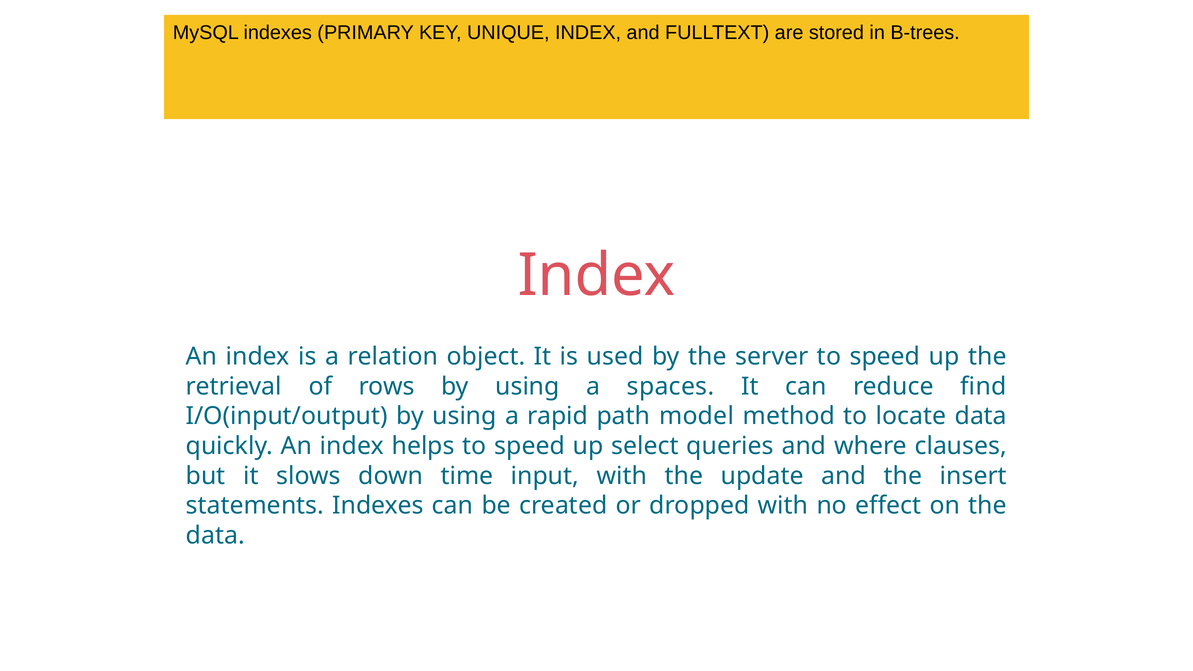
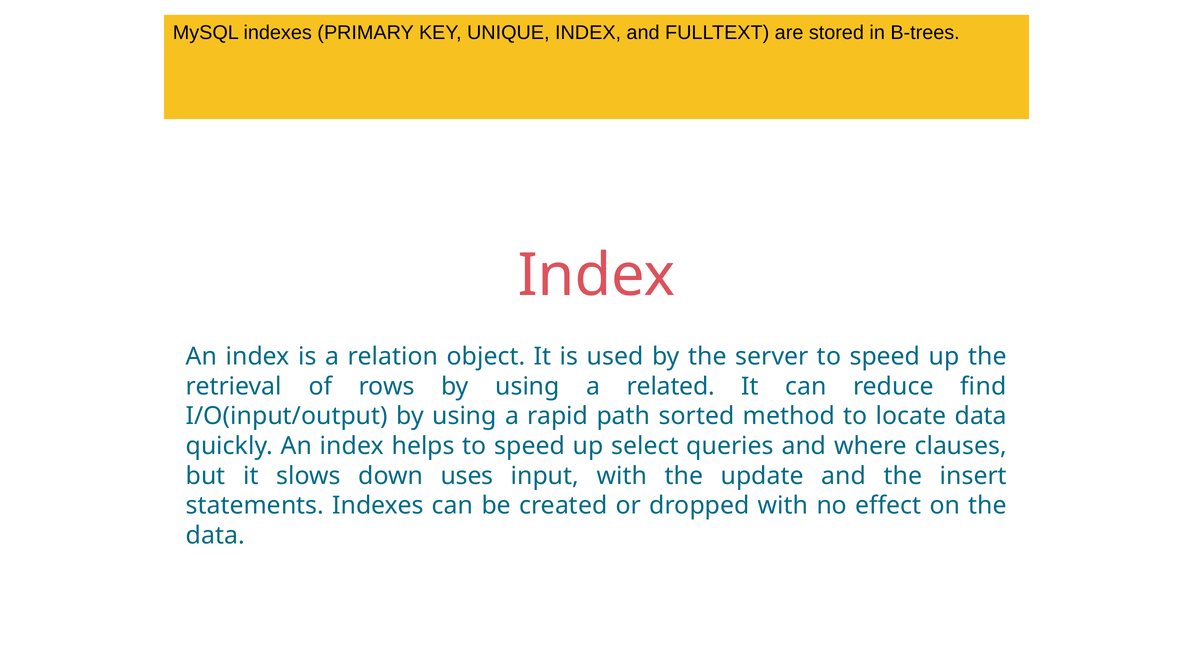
spaces: spaces -> related
model: model -> sorted
time: time -> uses
